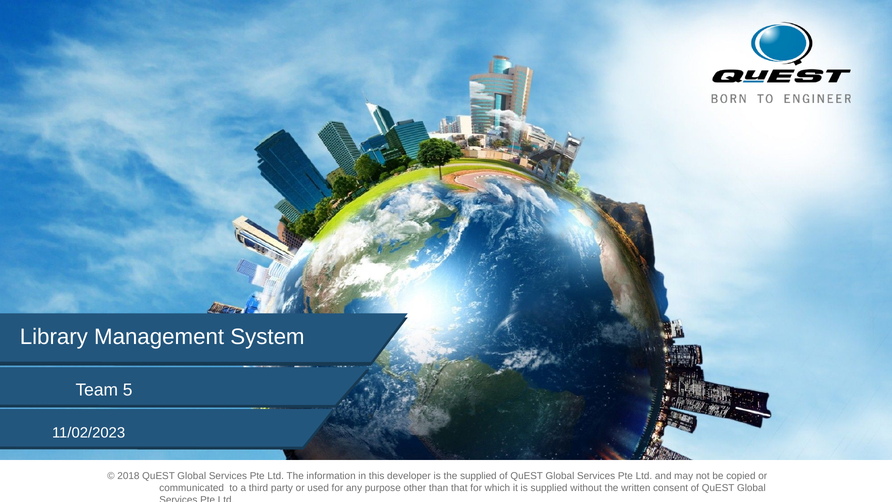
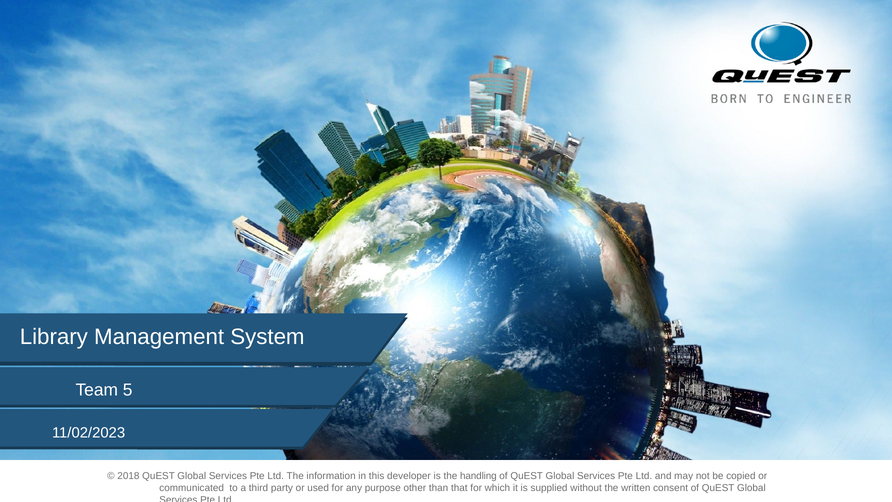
the supplied: supplied -> handling
